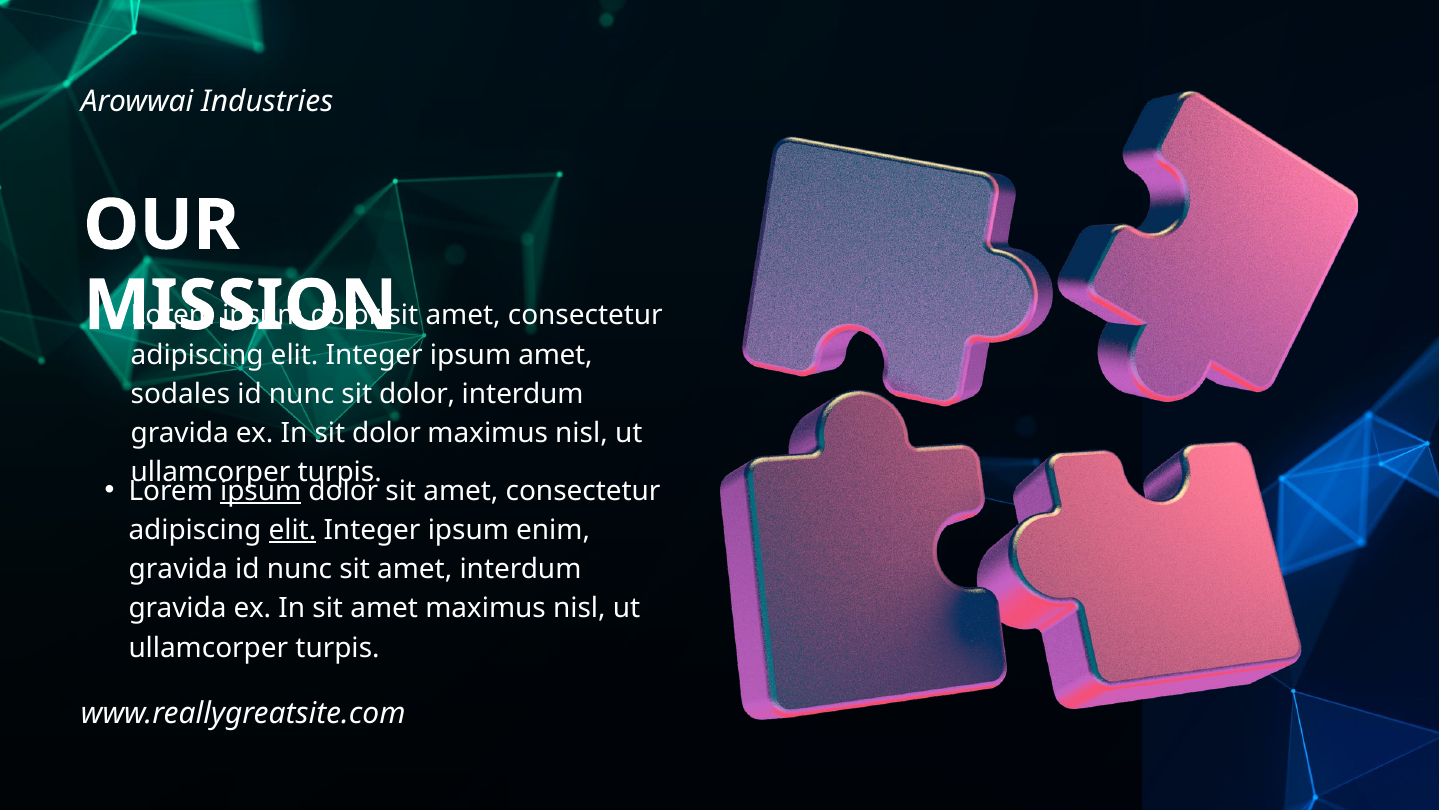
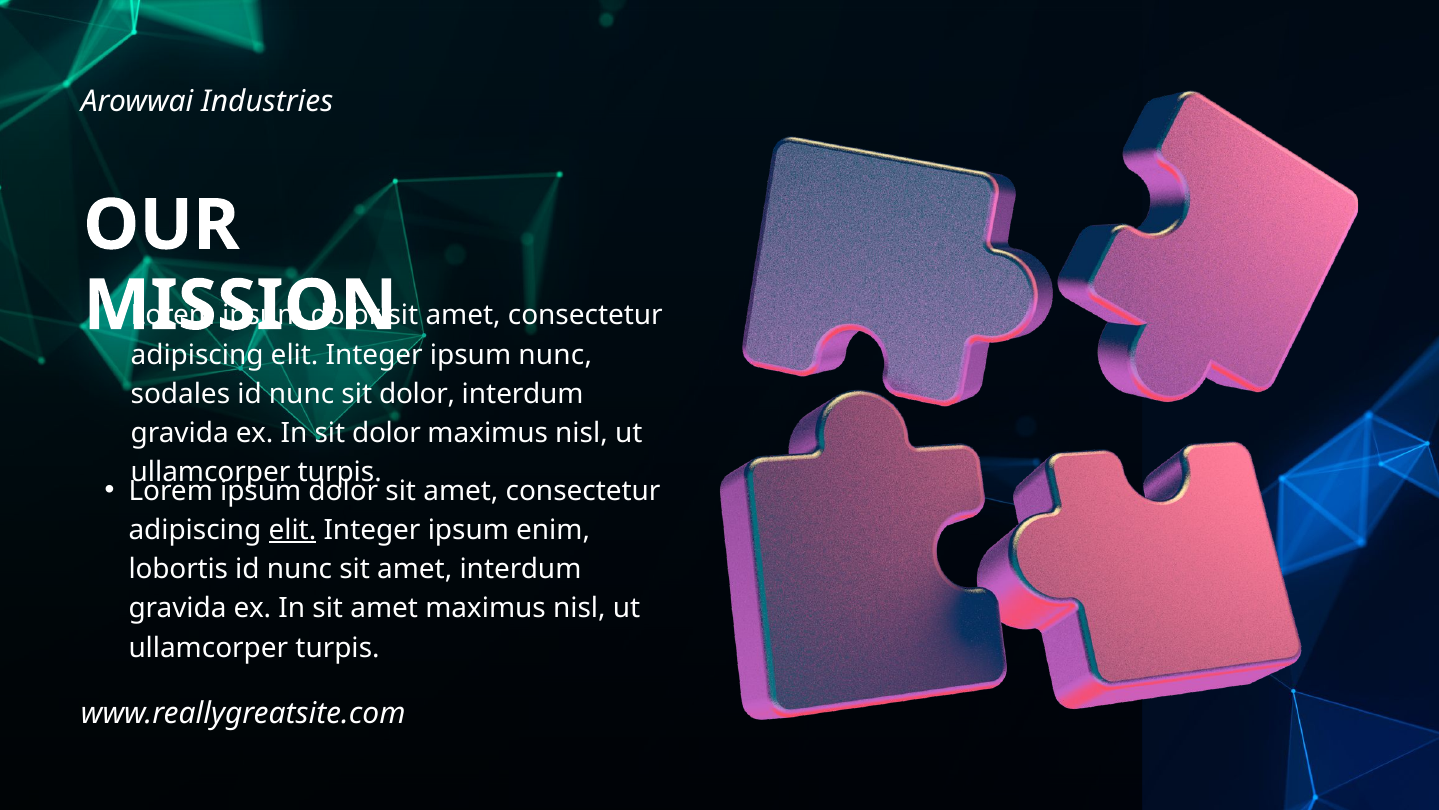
ipsum amet: amet -> nunc
ipsum at (261, 491) underline: present -> none
gravida at (178, 569): gravida -> lobortis
